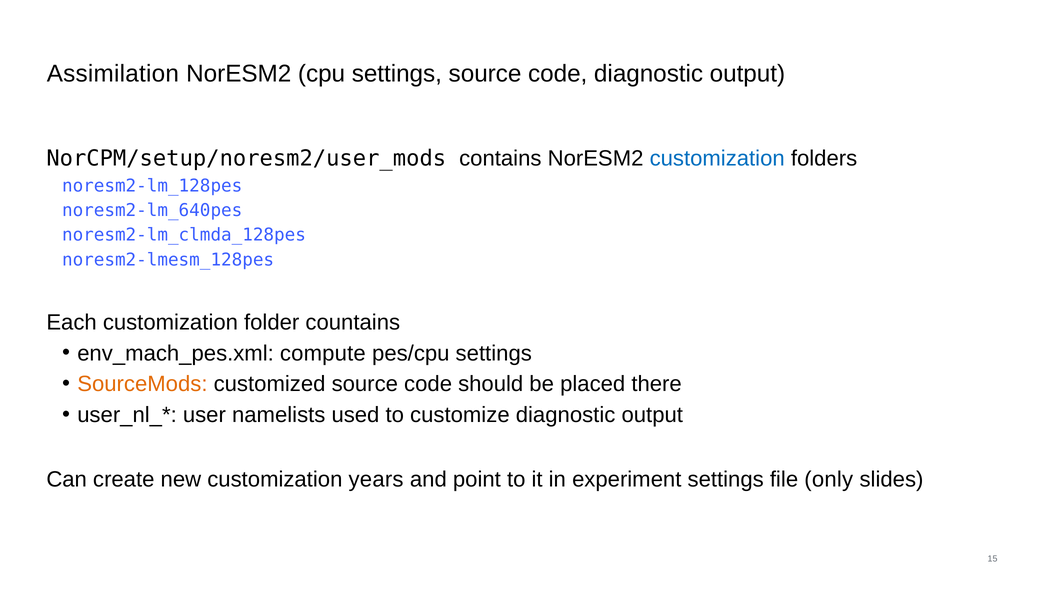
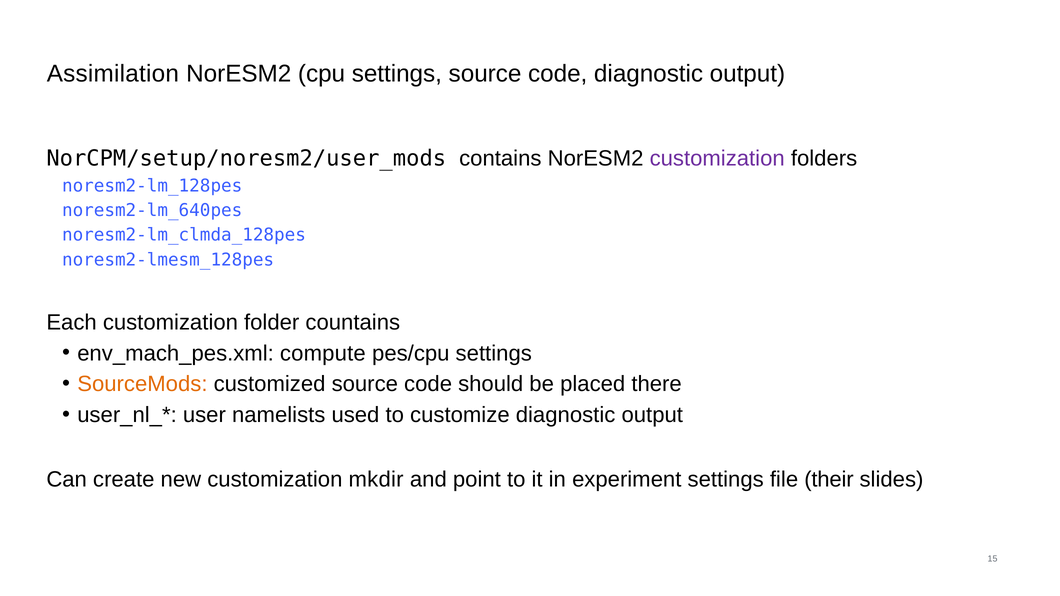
customization at (717, 158) colour: blue -> purple
years: years -> mkdir
only: only -> their
